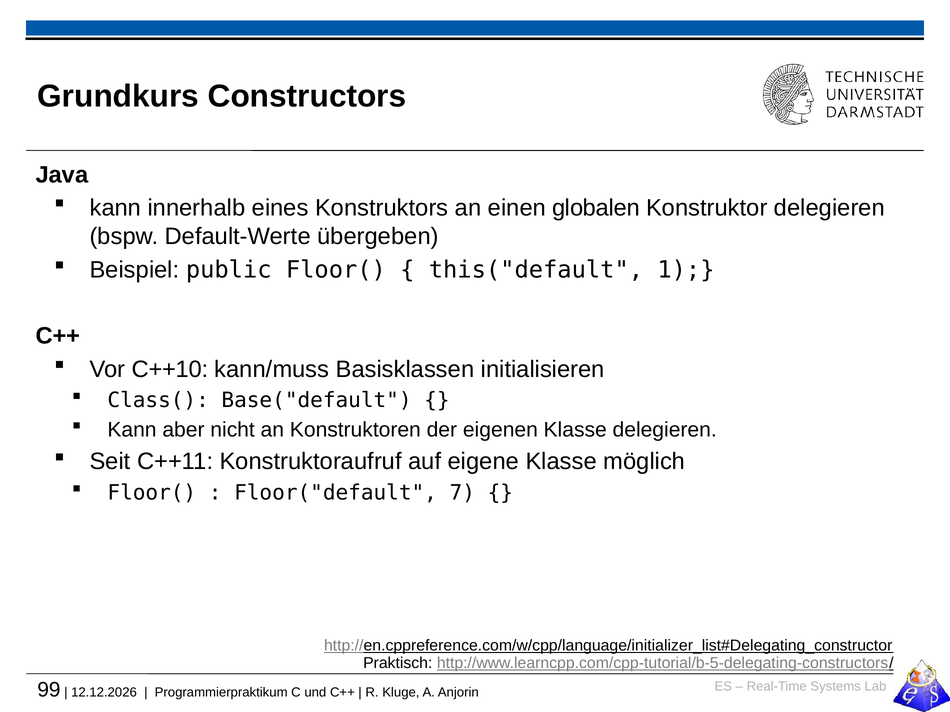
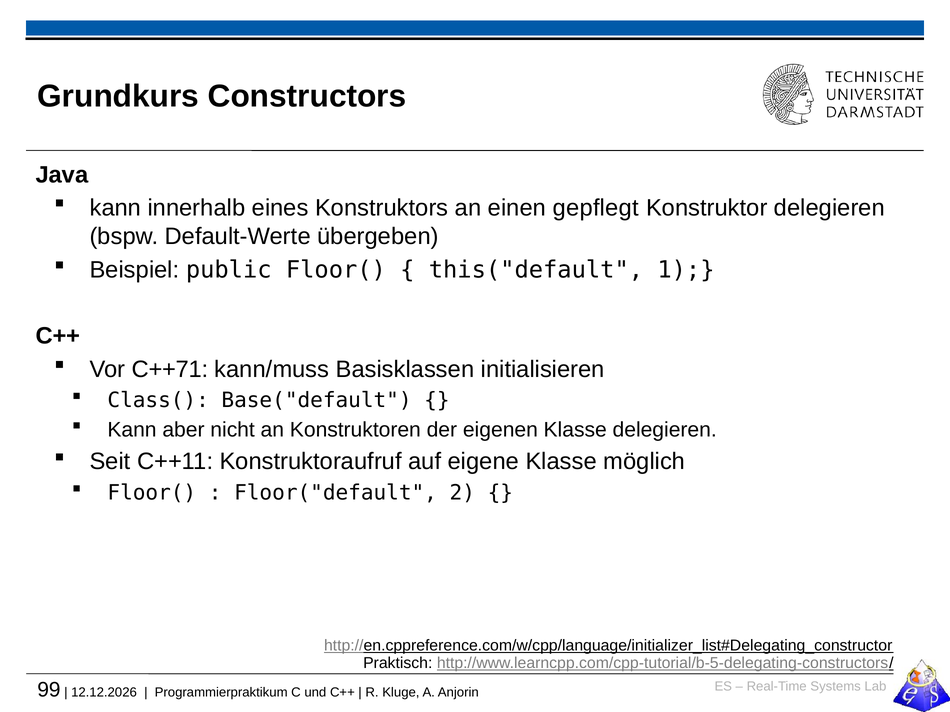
globalen: globalen -> gepflegt
C++10: C++10 -> C++71
7: 7 -> 2
